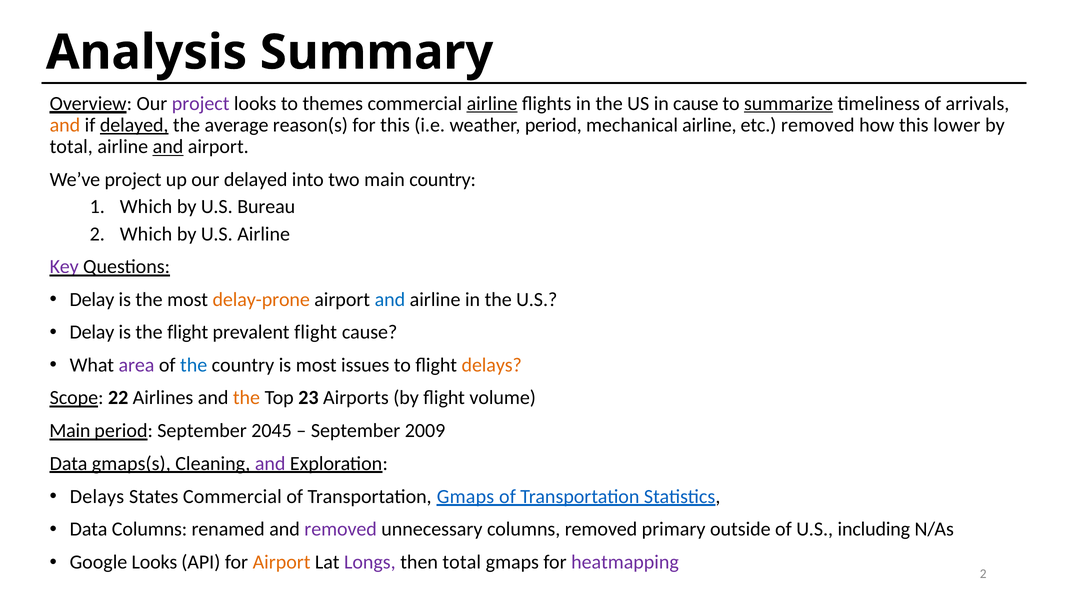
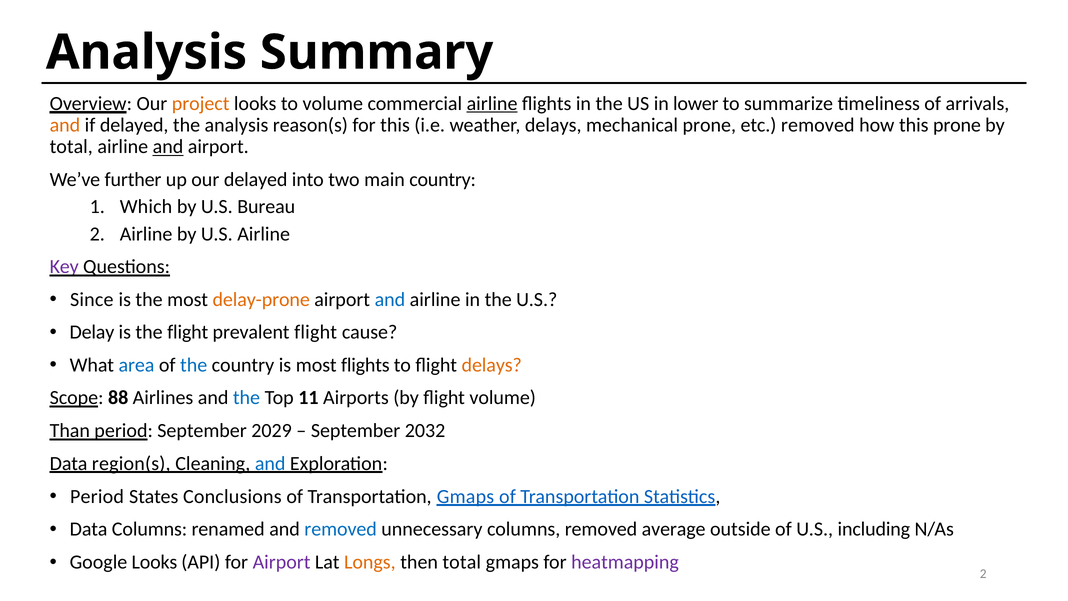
project at (201, 103) colour: purple -> orange
to themes: themes -> volume
in cause: cause -> lower
summarize underline: present -> none
delayed at (134, 125) underline: present -> none
the average: average -> analysis
weather period: period -> delays
mechanical airline: airline -> prone
this lower: lower -> prone
We’ve project: project -> further
2 Which: Which -> Airline
Delay at (92, 299): Delay -> Since
area colour: purple -> blue
most issues: issues -> flights
22: 22 -> 88
the at (246, 398) colour: orange -> blue
23: 23 -> 11
Main at (70, 430): Main -> Than
2045: 2045 -> 2029
2009: 2009 -> 2032
gmaps(s: gmaps(s -> region(s
and at (270, 463) colour: purple -> blue
Delays at (97, 496): Delays -> Period
States Commercial: Commercial -> Conclusions
removed at (341, 529) colour: purple -> blue
primary: primary -> average
Airport at (282, 562) colour: orange -> purple
Longs colour: purple -> orange
